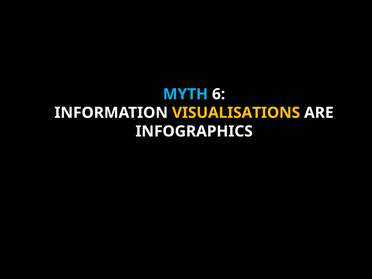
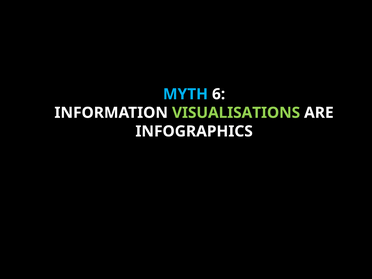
VISUALISATIONS colour: yellow -> light green
